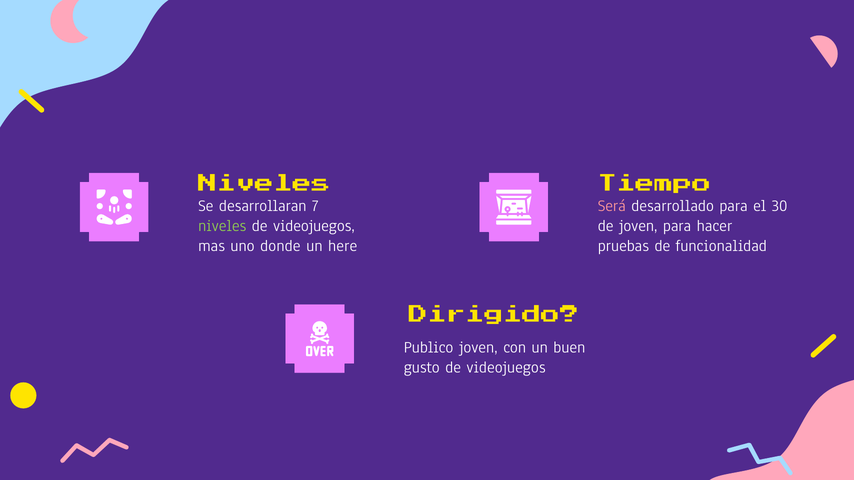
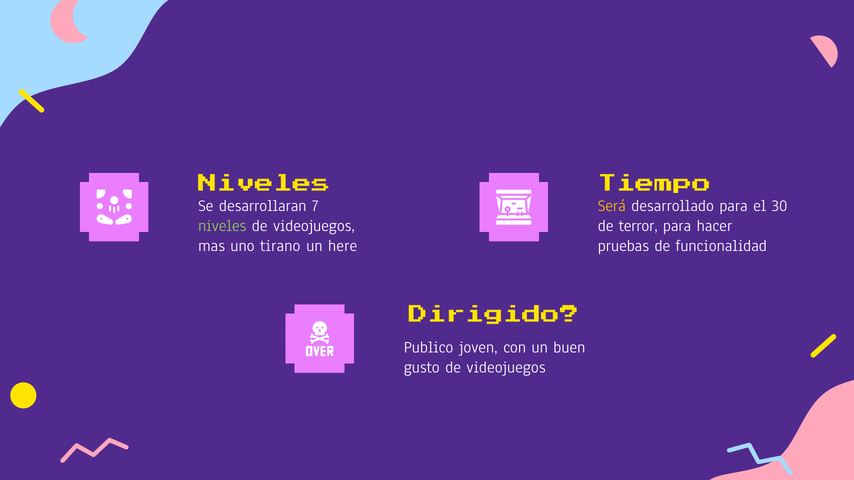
Será colour: pink -> yellow
de joven: joven -> terror
donde: donde -> tirano
